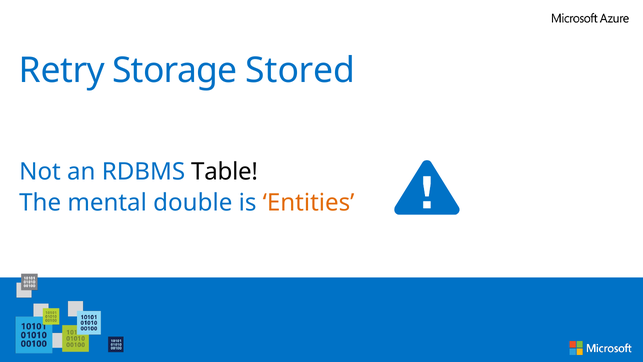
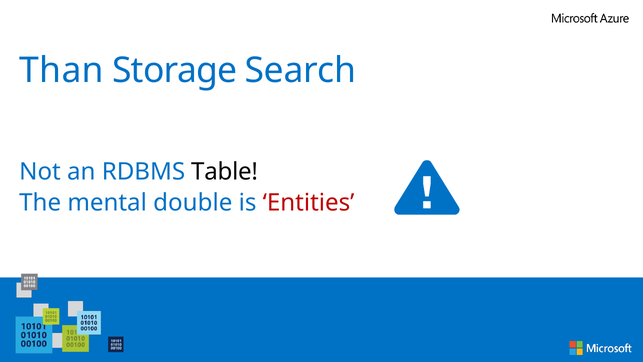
Retry: Retry -> Than
Stored: Stored -> Search
Entities colour: orange -> red
